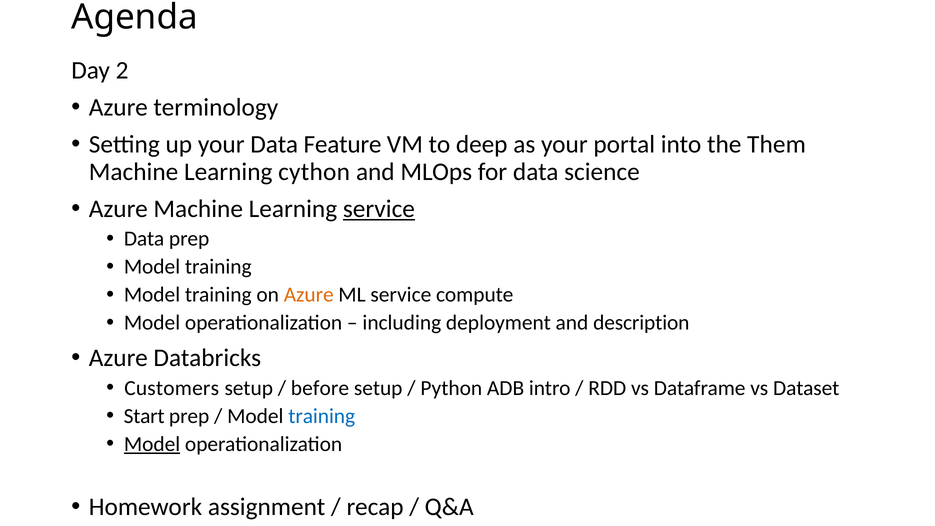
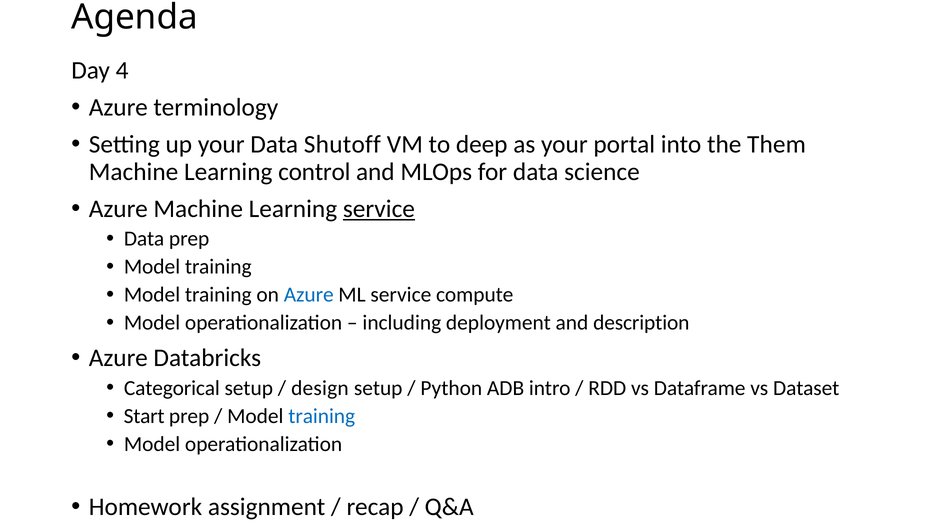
2: 2 -> 4
Feature: Feature -> Shutoff
cython: cython -> control
Azure at (309, 295) colour: orange -> blue
Customers: Customers -> Categorical
before: before -> design
Model at (152, 444) underline: present -> none
